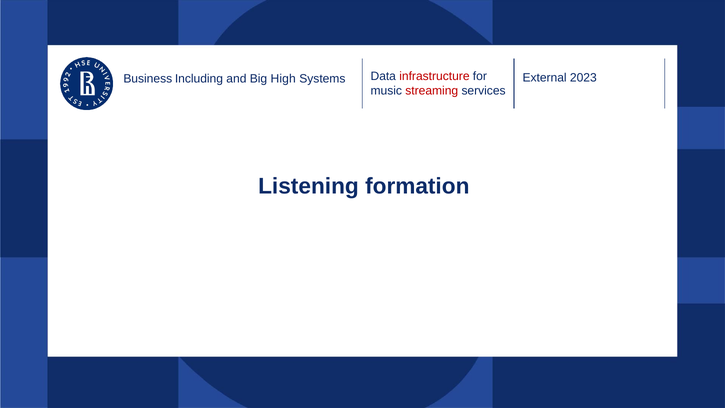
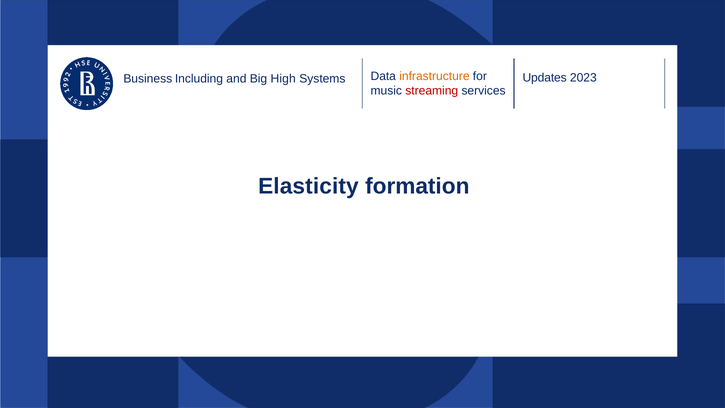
infrastructure colour: red -> orange
External: External -> Updates
Listening: Listening -> Elasticity
